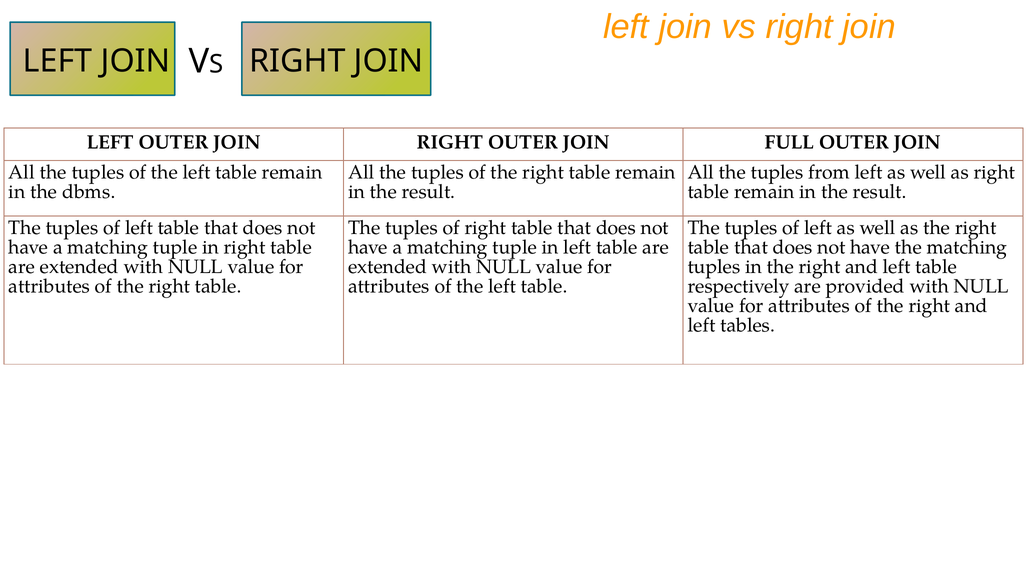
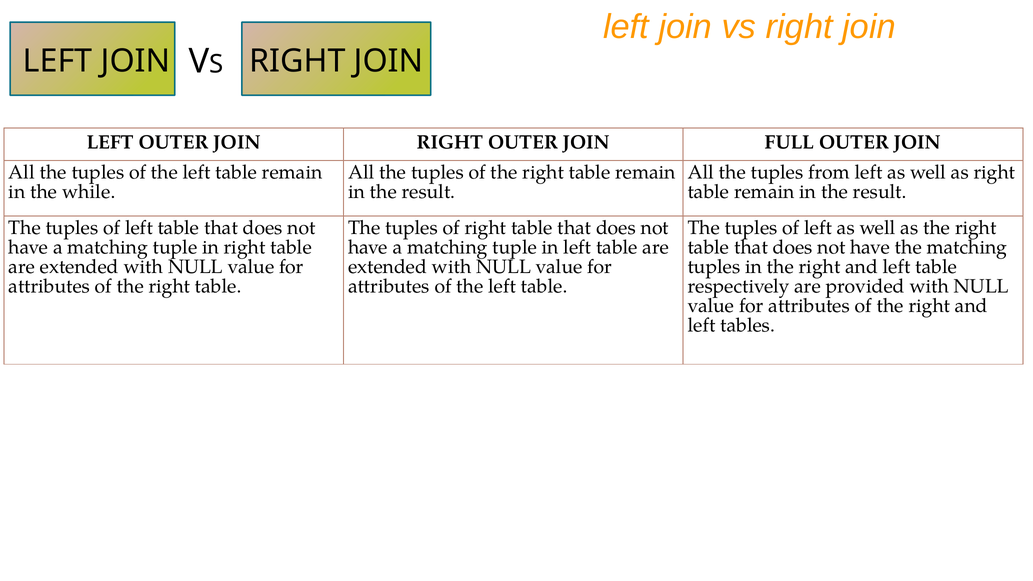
dbms: dbms -> while
